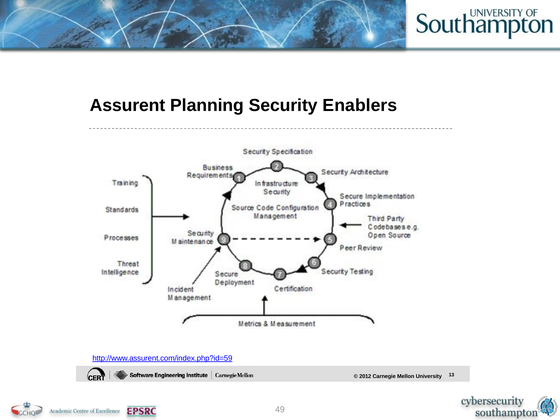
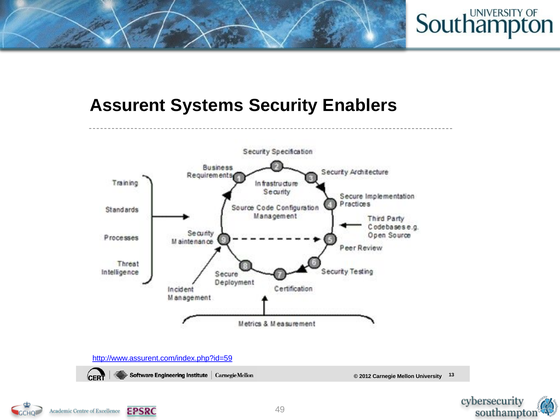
Planning: Planning -> Systems
